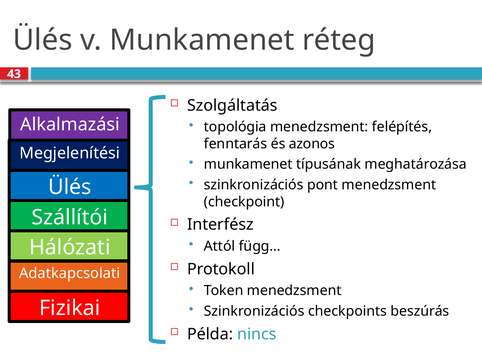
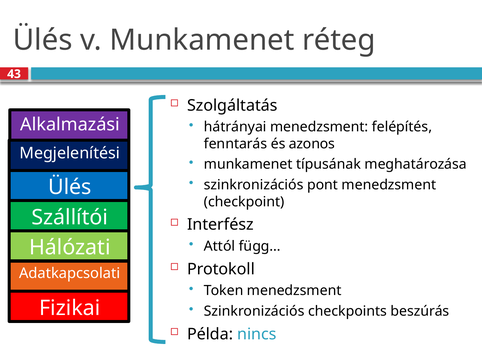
topológia: topológia -> hátrányai
